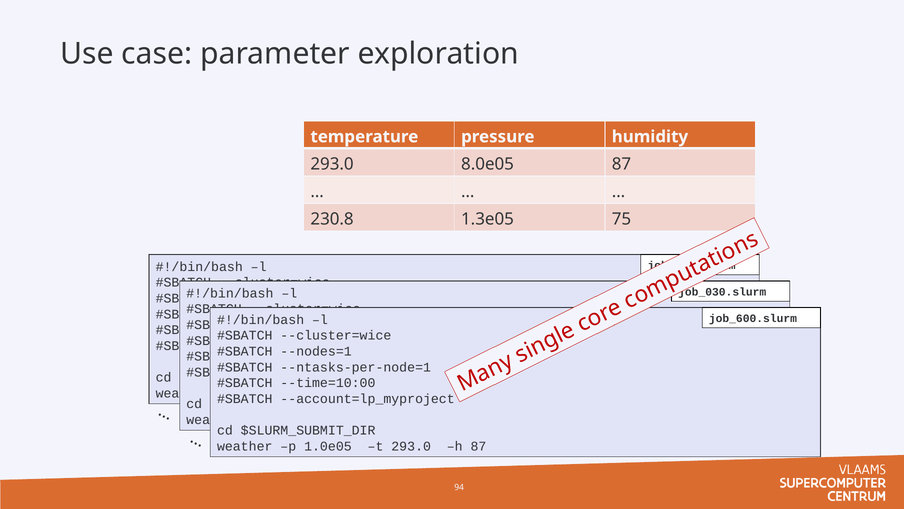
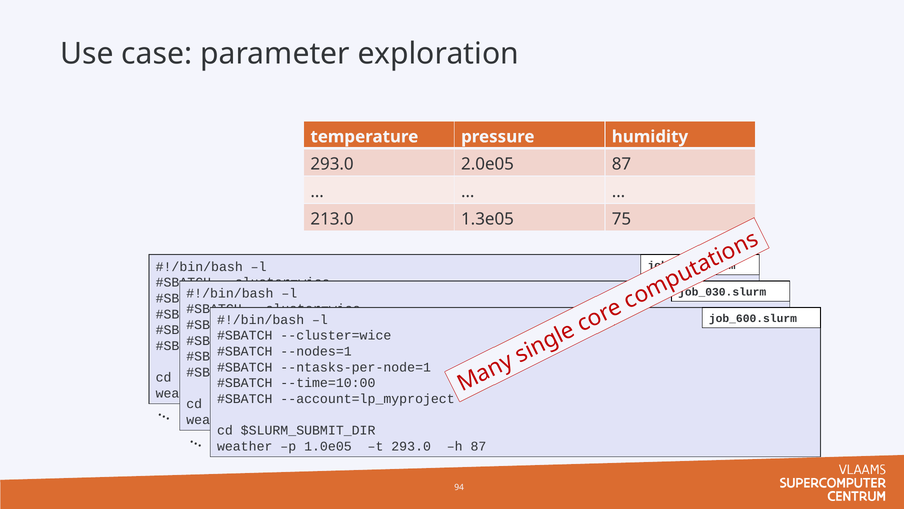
8.0e05: 8.0e05 -> 2.0e05
230.8: 230.8 -> 213.0
